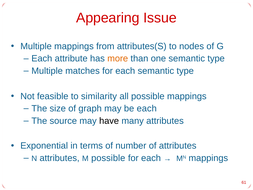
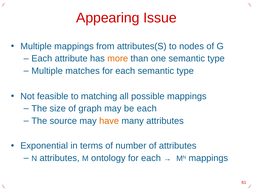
similarity: similarity -> matching
have colour: black -> orange
M possible: possible -> ontology
